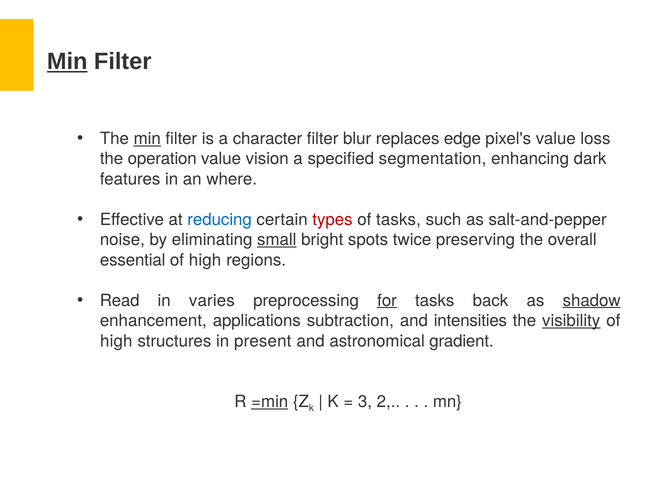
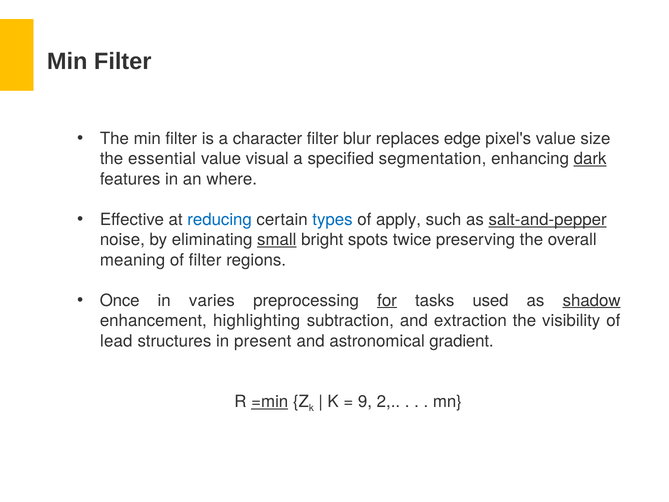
Min at (67, 61) underline: present -> none
min at (147, 139) underline: present -> none
loss: loss -> size
operation: operation -> essential
vision: vision -> visual
dark underline: none -> present
types colour: red -> blue
of tasks: tasks -> apply
salt-and-pepper underline: none -> present
essential: essential -> meaning
high at (205, 260): high -> filter
Read: Read -> Once
back: back -> used
applications: applications -> highlighting
intensities: intensities -> extraction
visibility underline: present -> none
high at (116, 341): high -> lead
3: 3 -> 9
